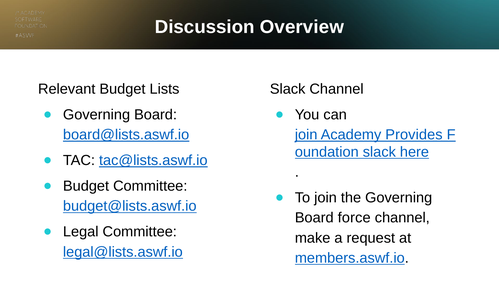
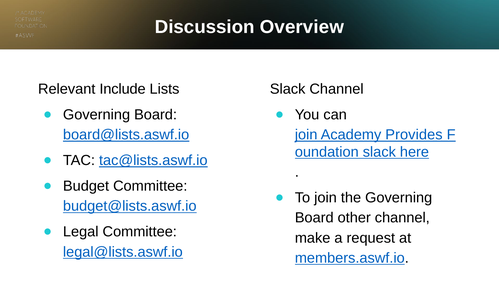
Relevant Budget: Budget -> Include
force: force -> other
